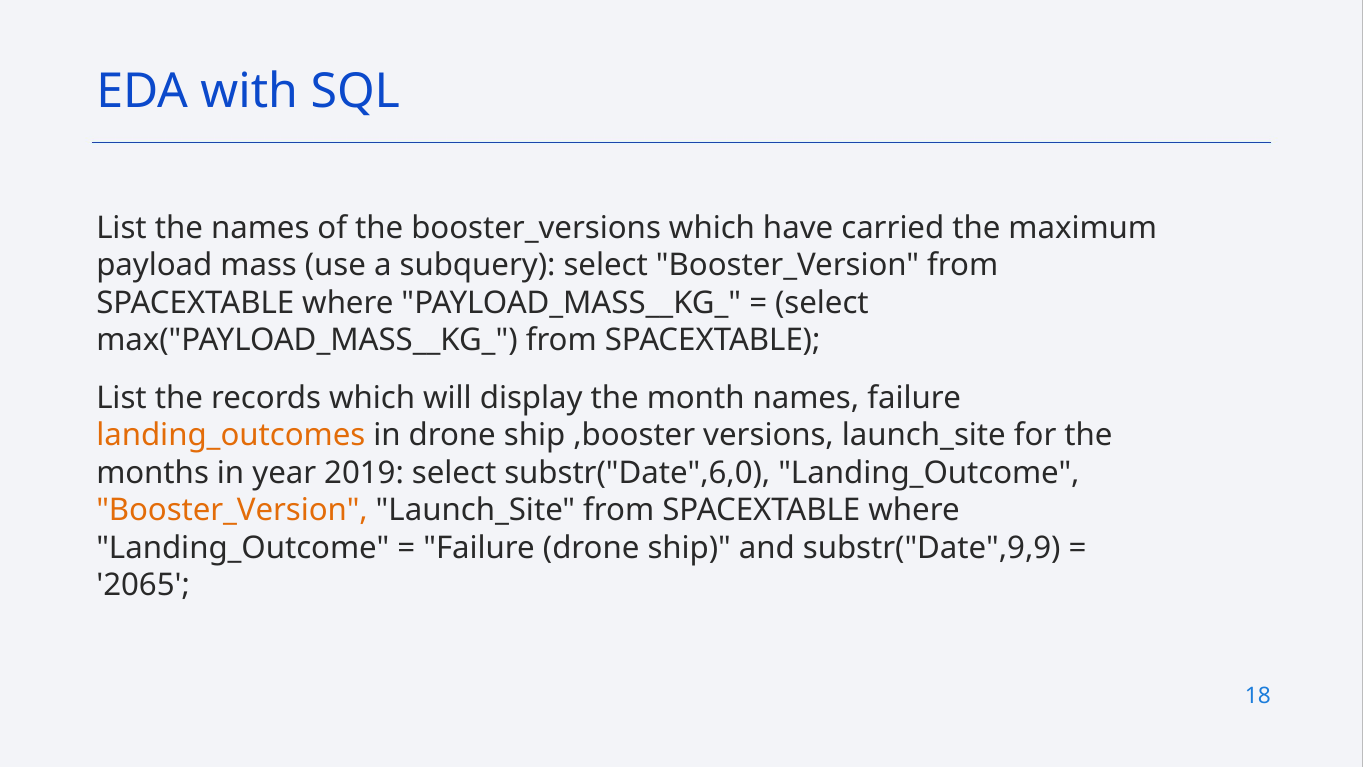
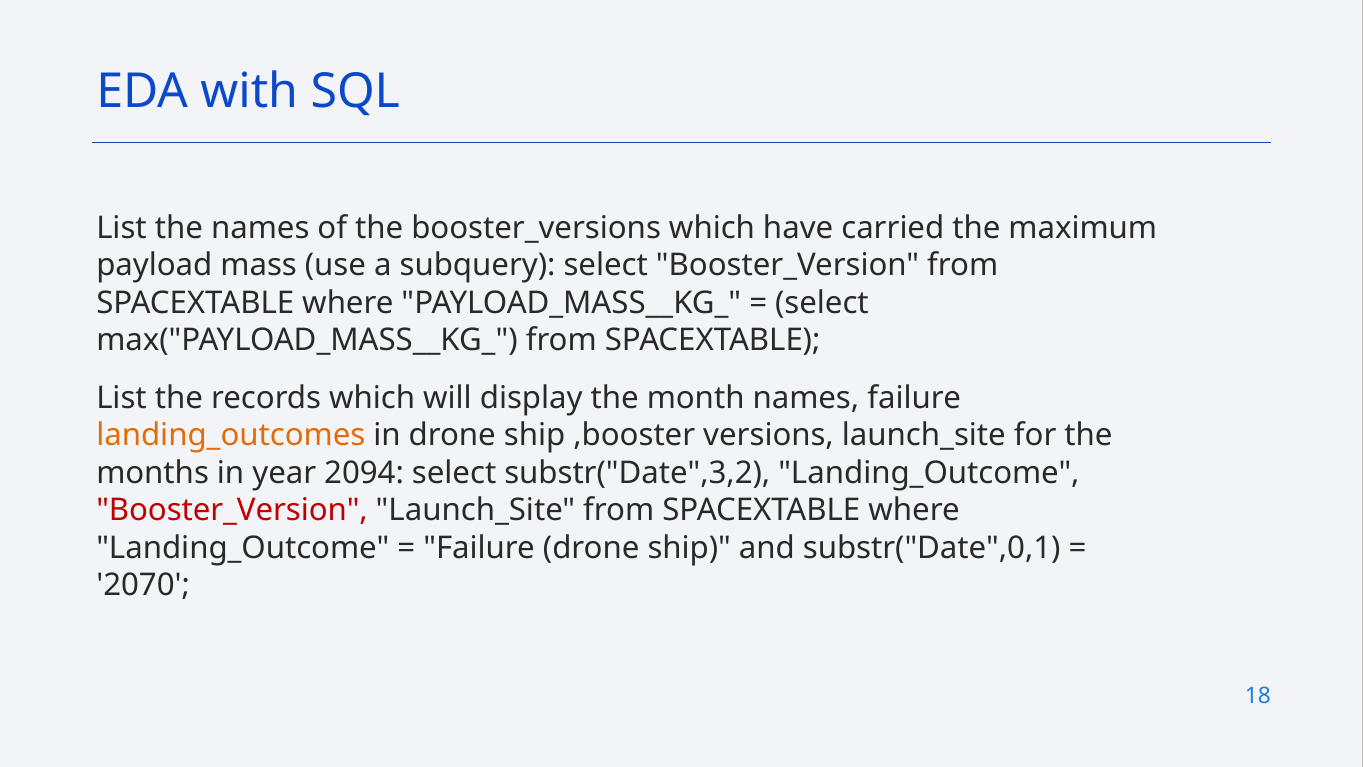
2019: 2019 -> 2094
substr("Date",6,0: substr("Date",6,0 -> substr("Date",3,2
Booster_Version at (232, 510) colour: orange -> red
substr("Date",9,9: substr("Date",9,9 -> substr("Date",0,1
2065: 2065 -> 2070
